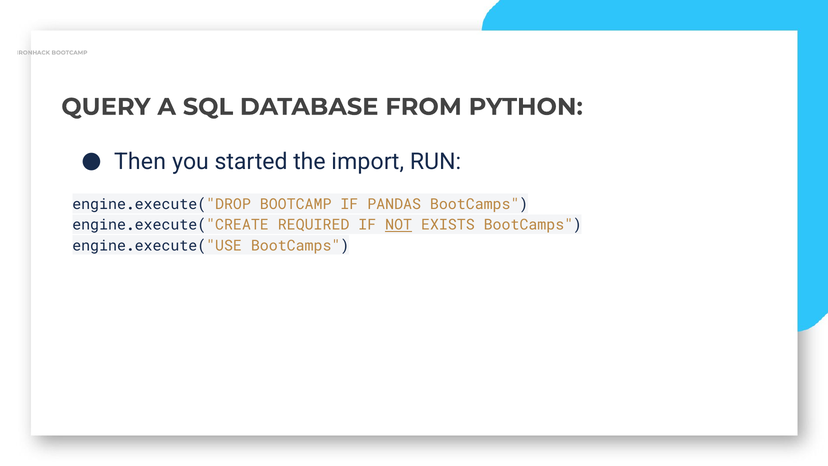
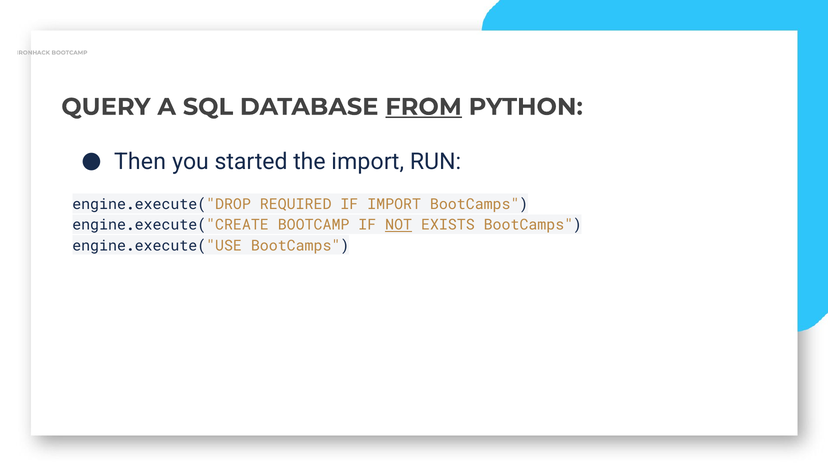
FROM underline: none -> present
engine.execute("DROP BOOTCAMP: BOOTCAMP -> REQUIRED
IF PANDAS: PANDAS -> IMPORT
engine.execute("CREATE REQUIRED: REQUIRED -> BOOTCAMP
